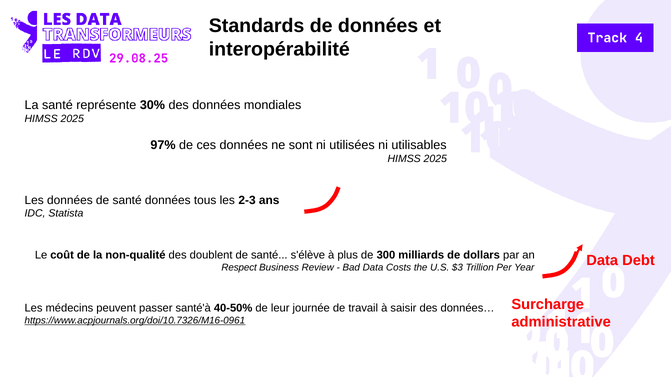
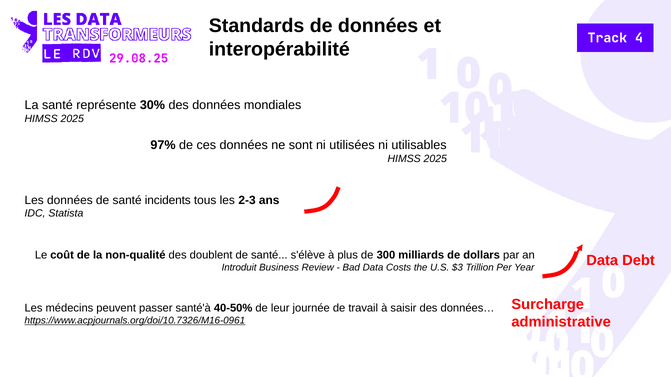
santé données: données -> incidents
Respect: Respect -> Introduit
